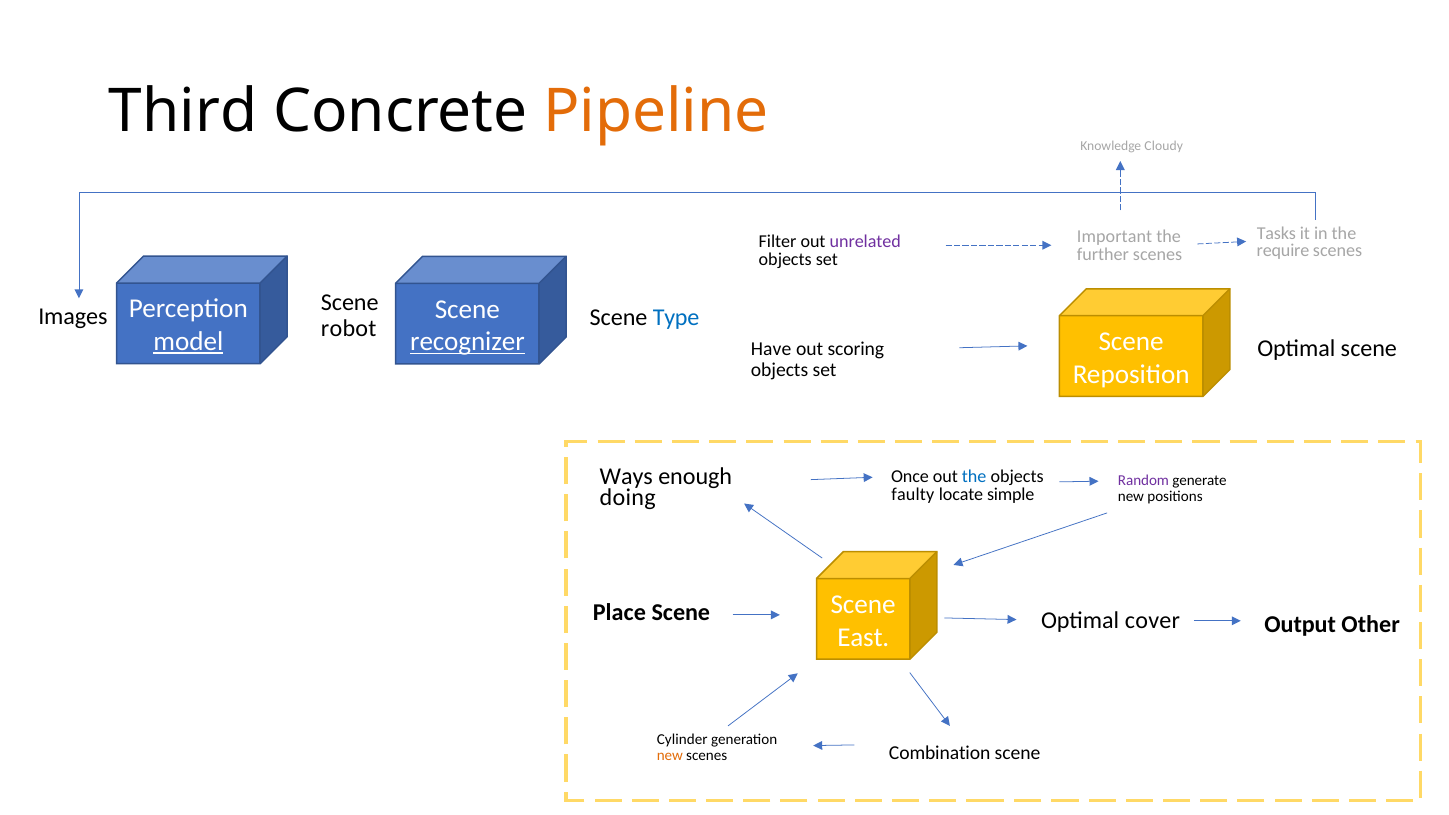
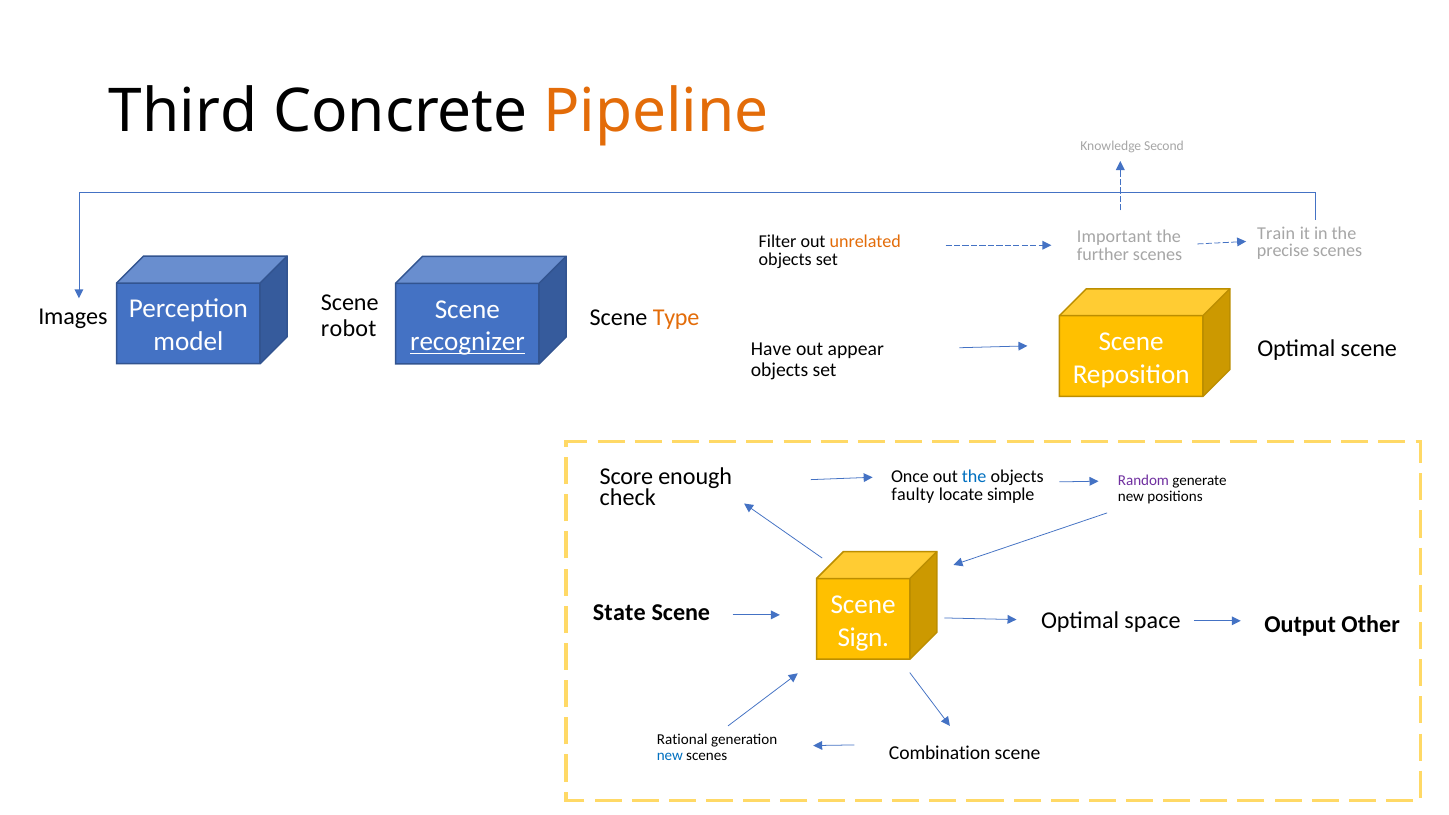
Cloudy: Cloudy -> Second
Tasks: Tasks -> Train
unrelated colour: purple -> orange
require: require -> precise
Type colour: blue -> orange
model underline: present -> none
scoring: scoring -> appear
Ways: Ways -> Score
doing: doing -> check
Place: Place -> State
cover: cover -> space
East: East -> Sign
Cylinder: Cylinder -> Rational
new at (670, 756) colour: orange -> blue
